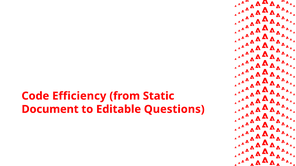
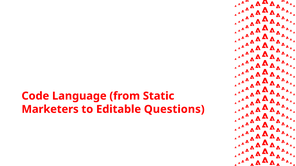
Efficiency: Efficiency -> Language
Document: Document -> Marketers
